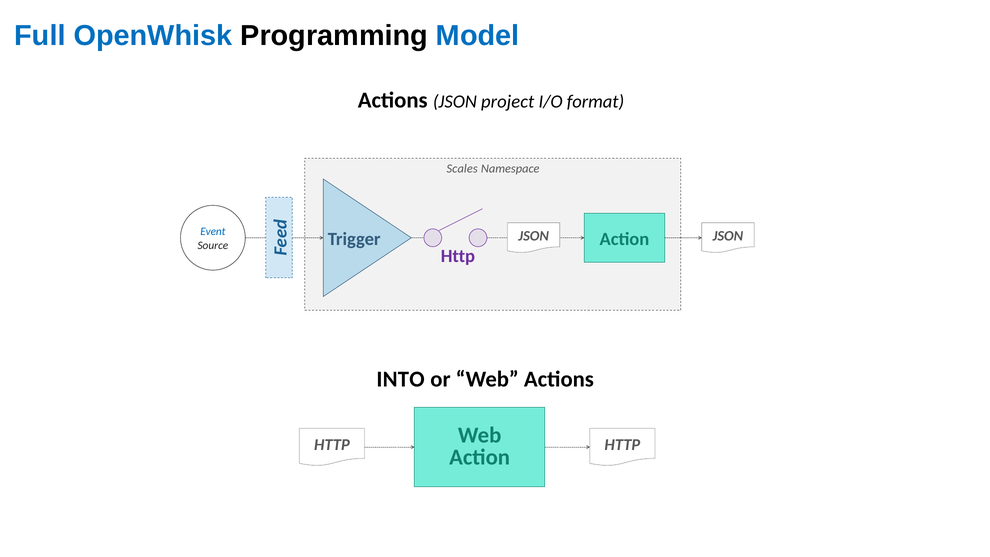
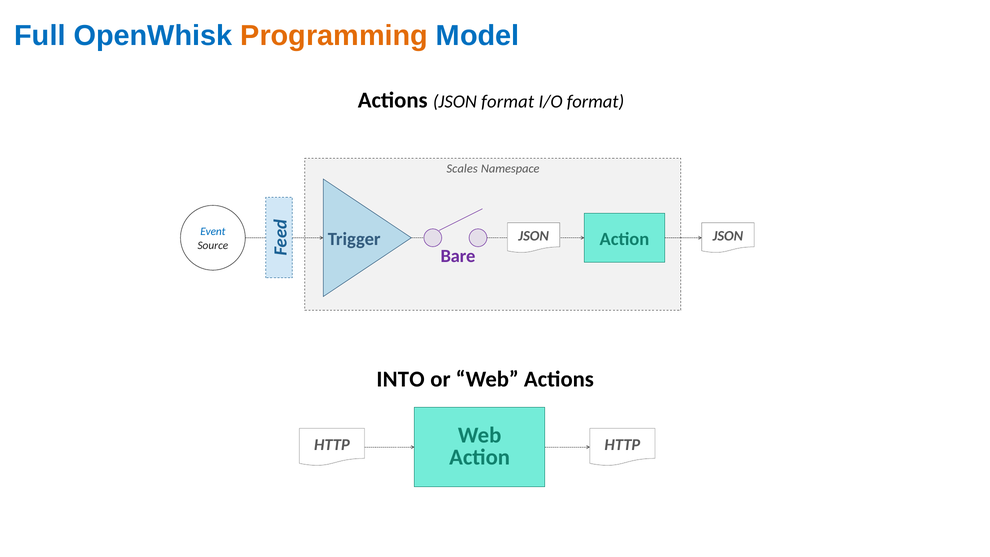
Programming colour: black -> orange
JSON project: project -> format
Http at (458, 256): Http -> Bare
